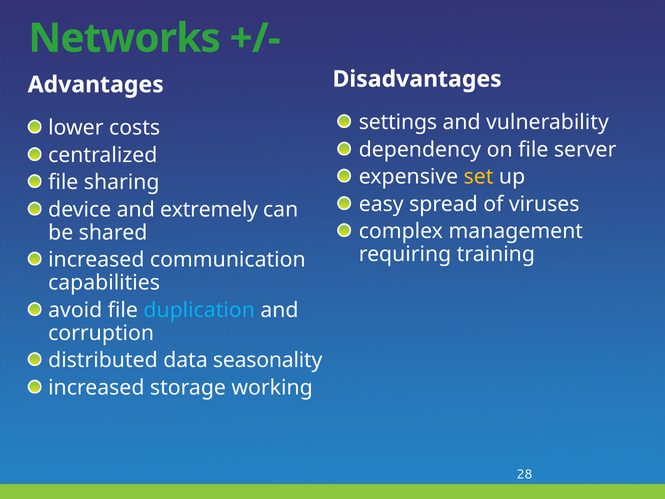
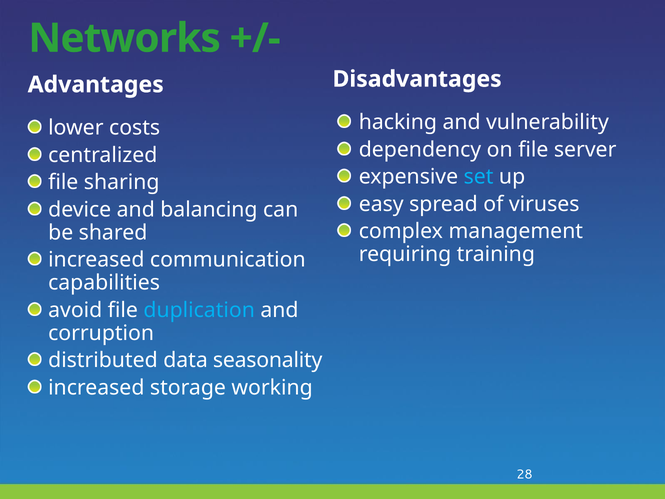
settings: settings -> hacking
set colour: yellow -> light blue
extremely: extremely -> balancing
